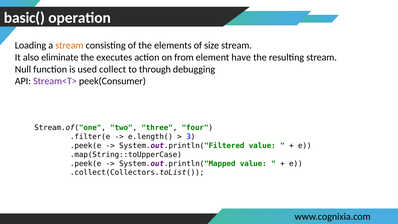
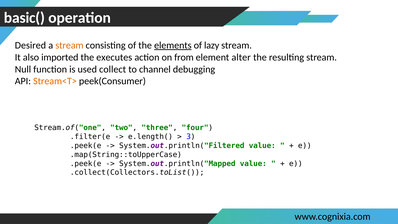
Loading: Loading -> Desired
elements underline: none -> present
size: size -> lazy
eliminate: eliminate -> imported
have: have -> alter
through: through -> channel
Stream<T> colour: purple -> orange
